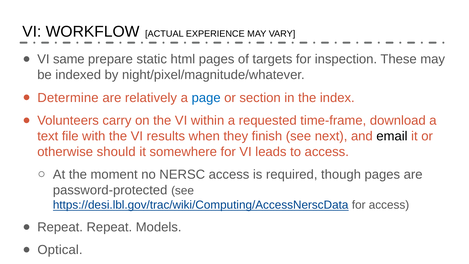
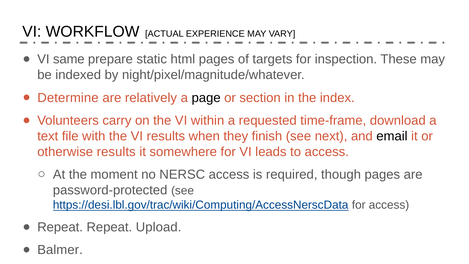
page colour: blue -> black
otherwise should: should -> results
Models: Models -> Upload
Optical: Optical -> Balmer
